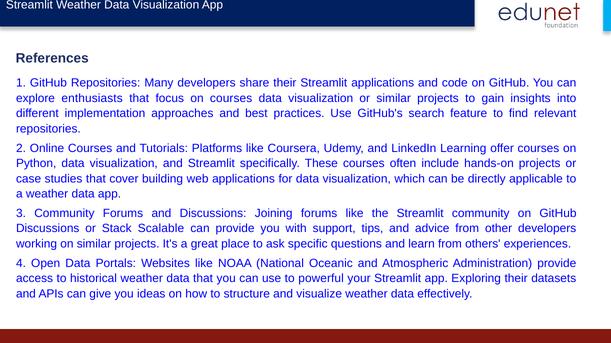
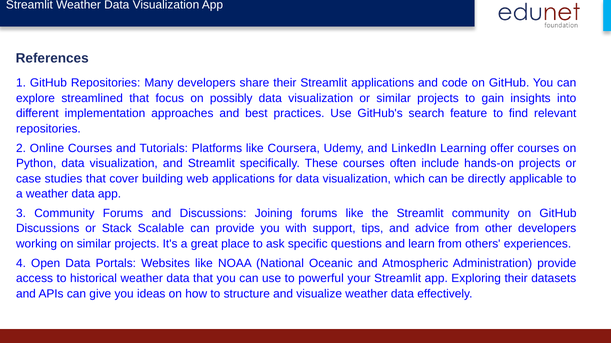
enthusiasts: enthusiasts -> streamlined
on courses: courses -> possibly
